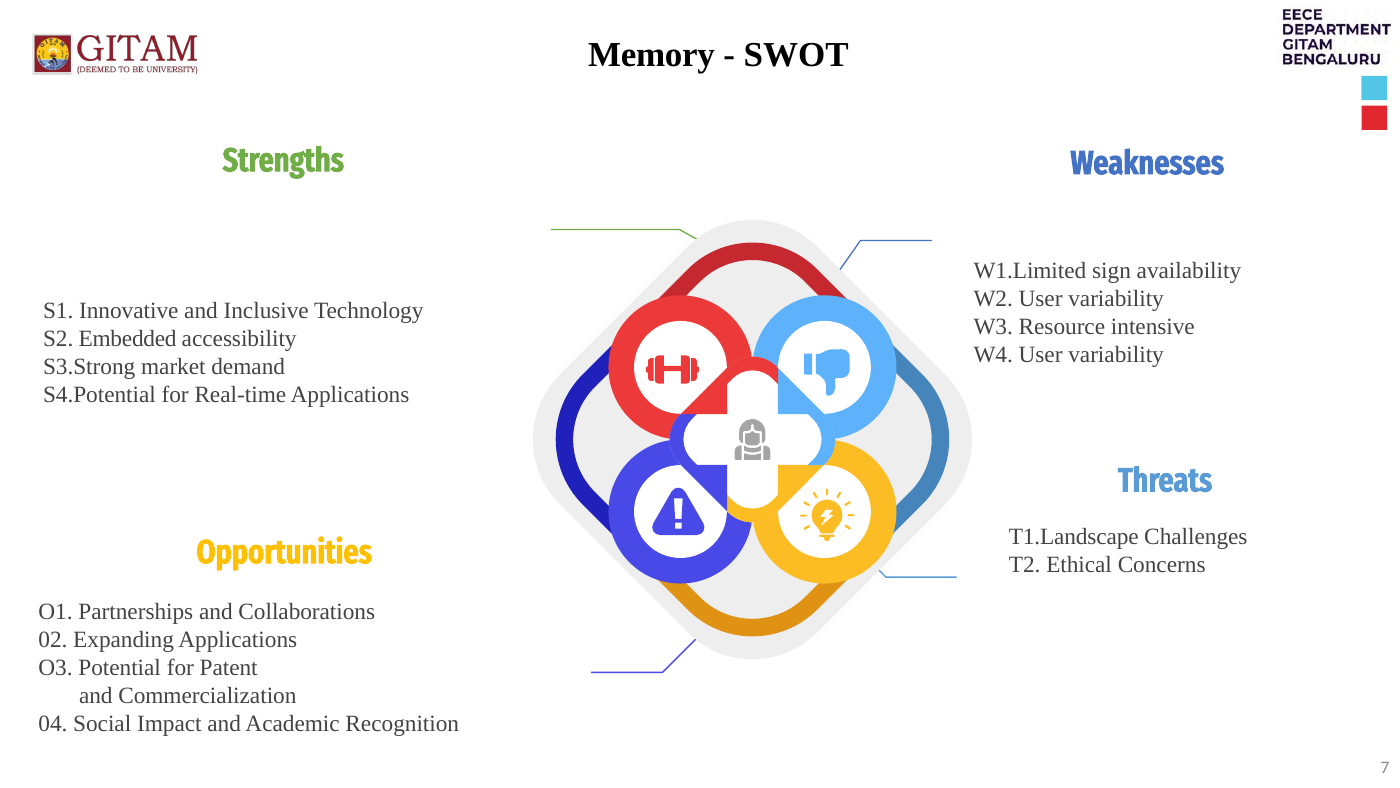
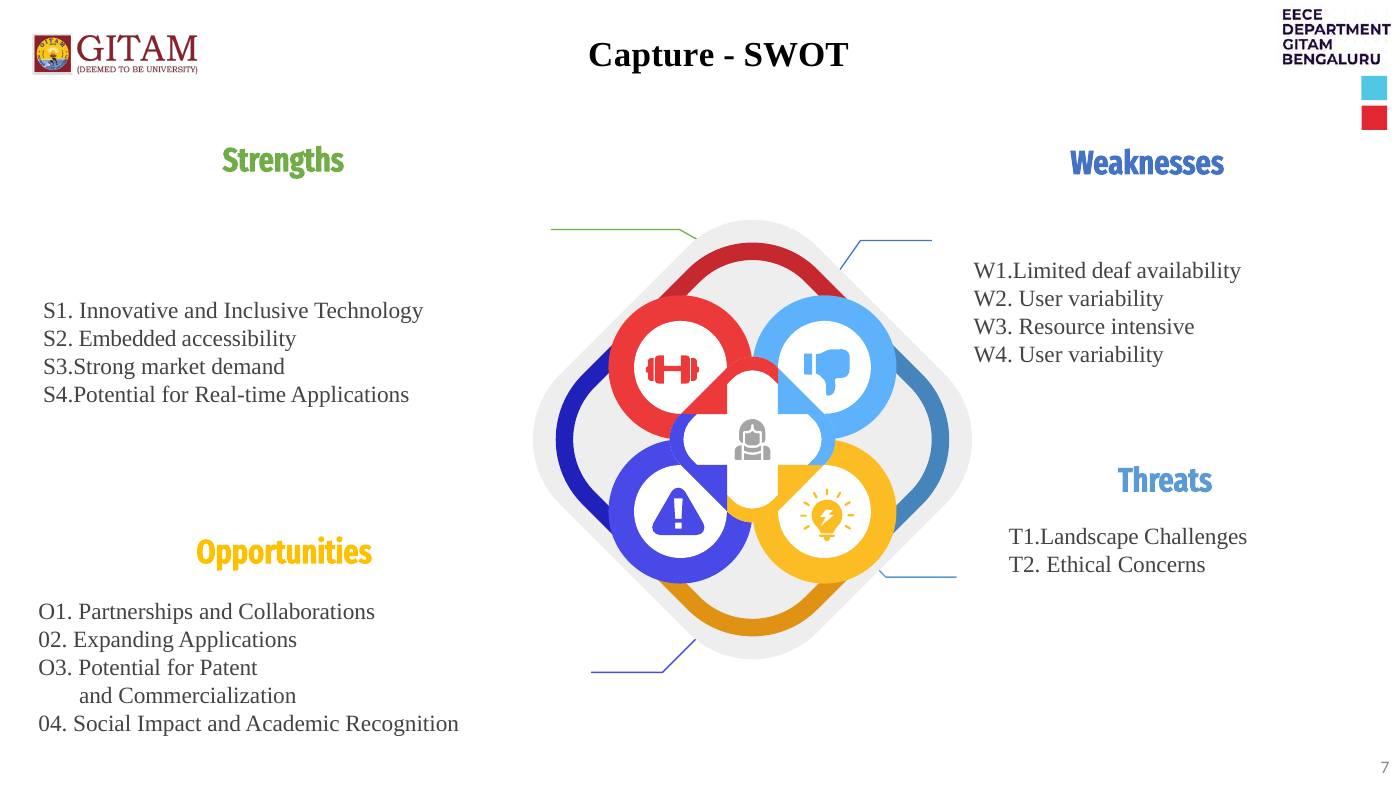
Memory: Memory -> Capture
sign: sign -> deaf
